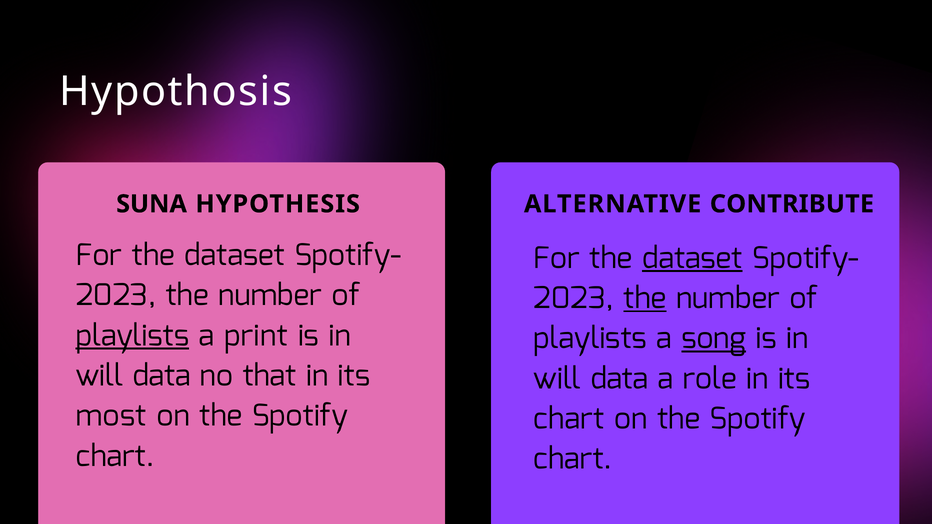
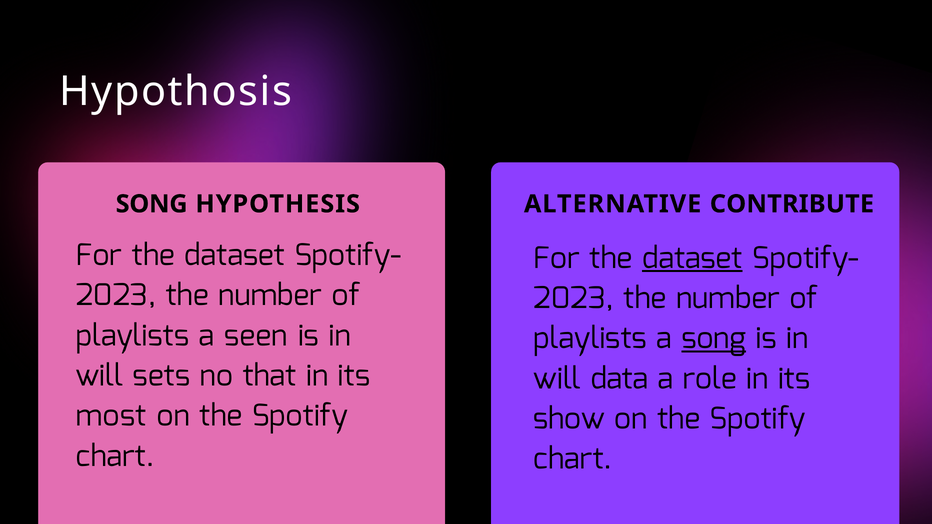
SUNA at (152, 204): SUNA -> SONG
the at (645, 299) underline: present -> none
playlists at (132, 336) underline: present -> none
print: print -> seen
data at (162, 376): data -> sets
chart at (569, 419): chart -> show
